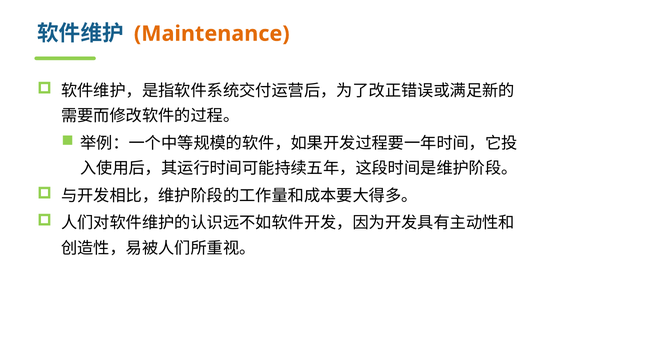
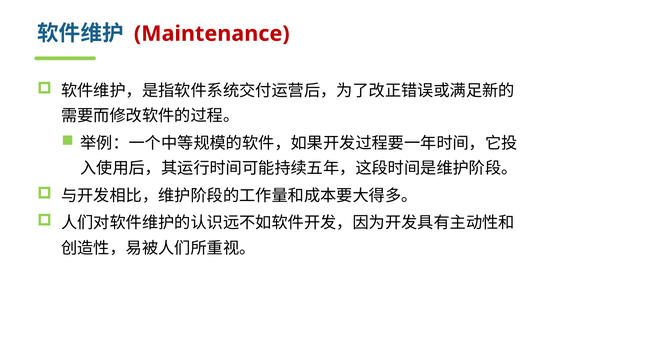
Maintenance colour: orange -> red
